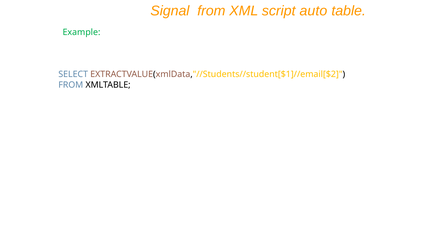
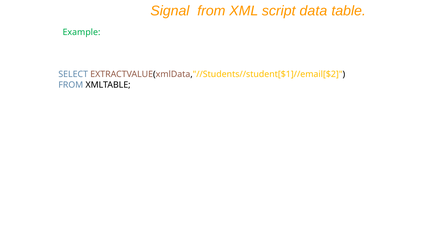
auto: auto -> data
